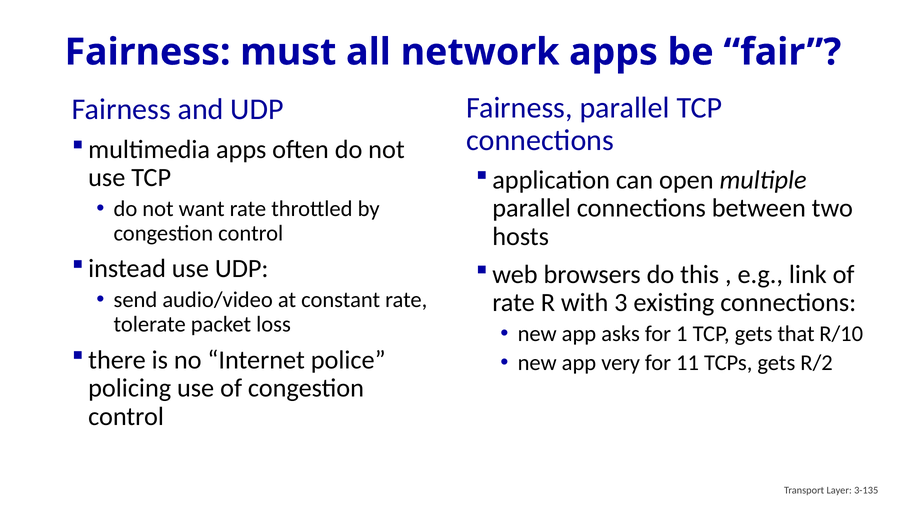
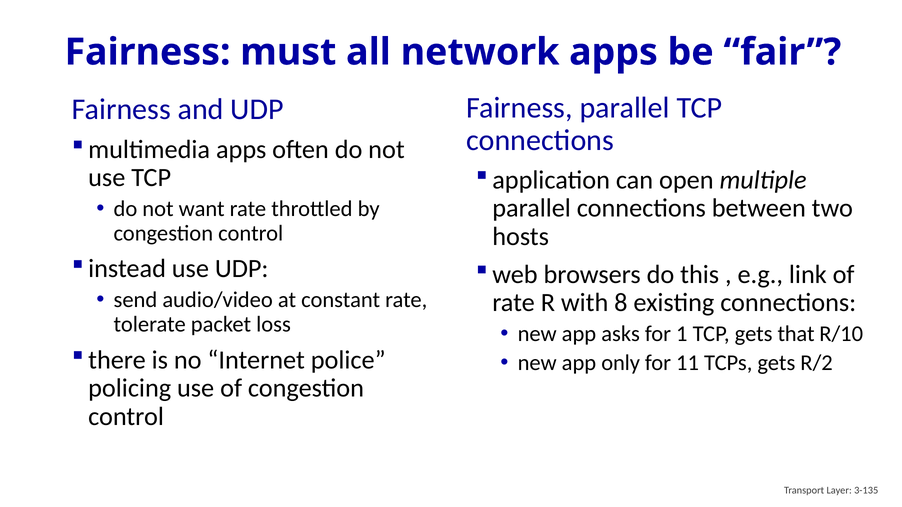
3: 3 -> 8
very: very -> only
